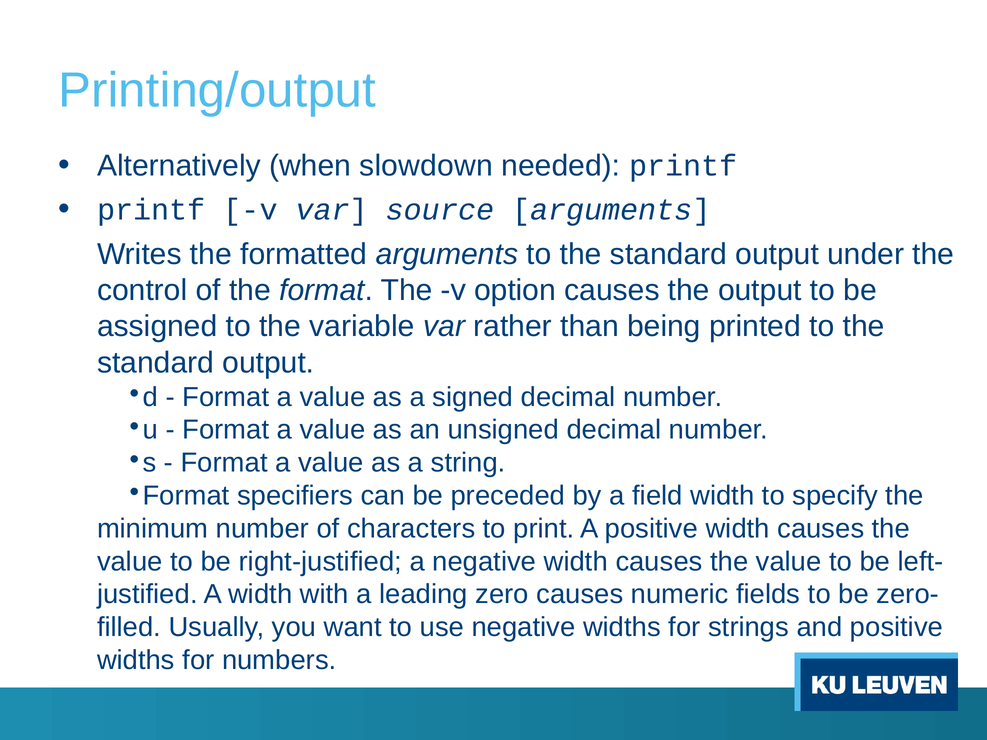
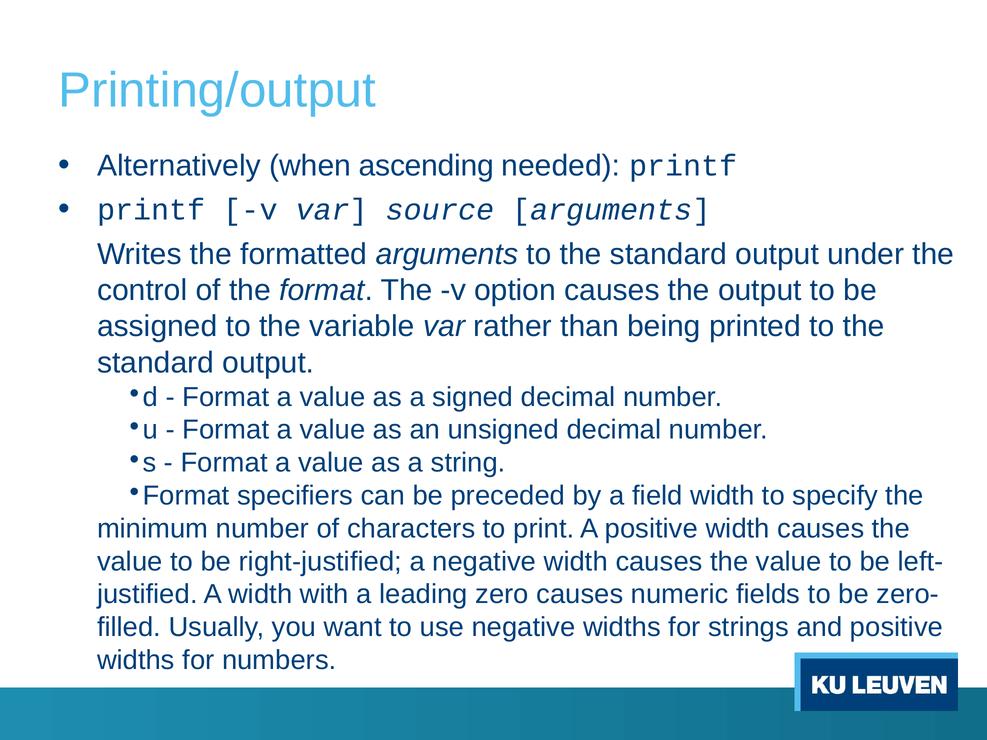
slowdown: slowdown -> ascending
